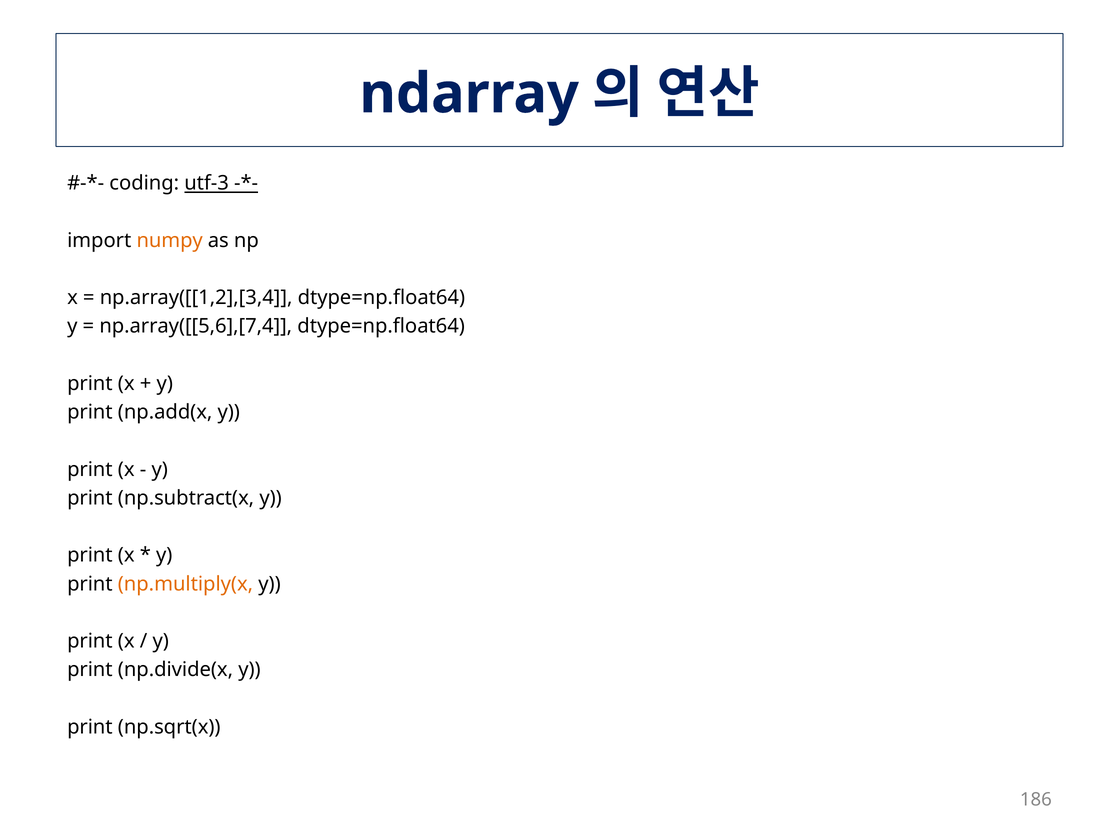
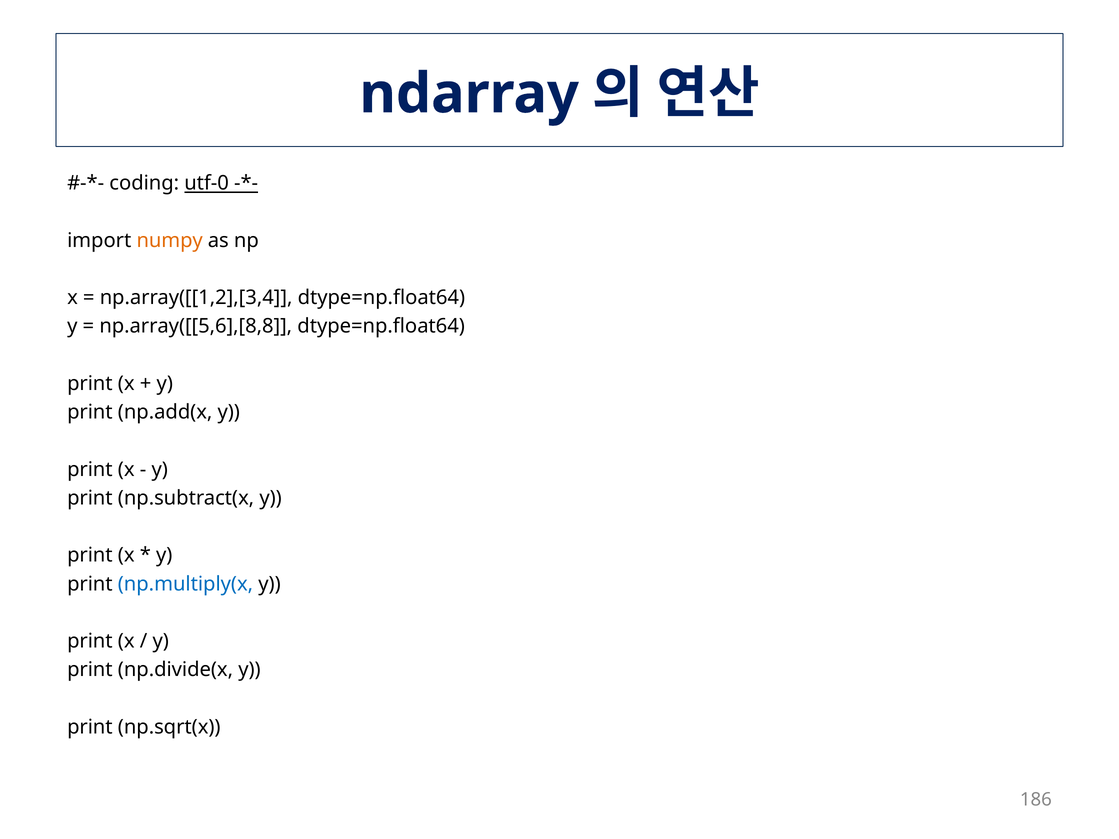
utf-3: utf-3 -> utf-0
np.array([[5,6],[7,4: np.array([[5,6],[7,4 -> np.array([[5,6],[8,8
np.multiply(x colour: orange -> blue
